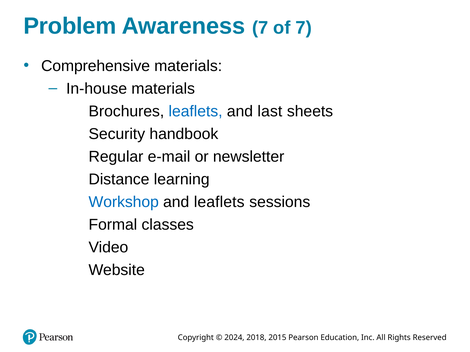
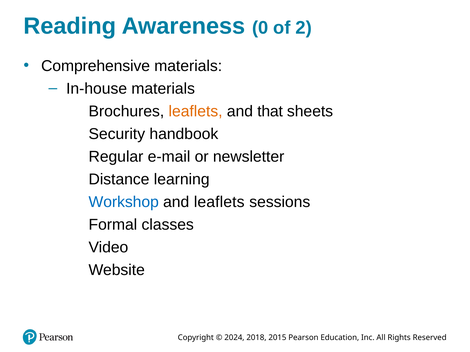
Problem: Problem -> Reading
Awareness 7: 7 -> 0
of 7: 7 -> 2
leaflets at (196, 111) colour: blue -> orange
last: last -> that
